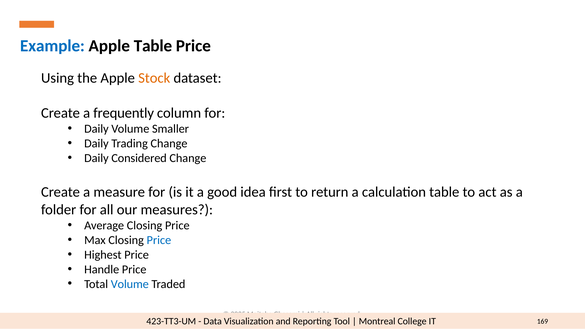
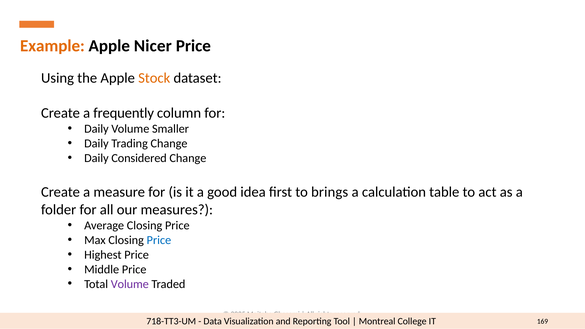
Example colour: blue -> orange
Apple Table: Table -> Nicer
return: return -> brings
Handle: Handle -> Middle
Volume at (130, 284) colour: blue -> purple
423-TT3-UM: 423-TT3-UM -> 718-TT3-UM
